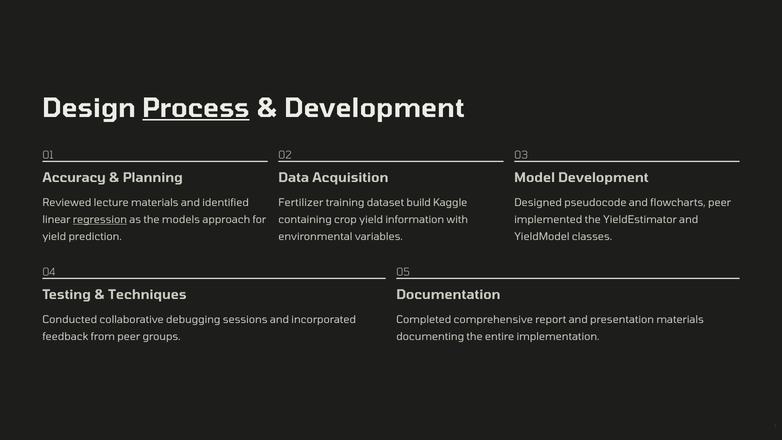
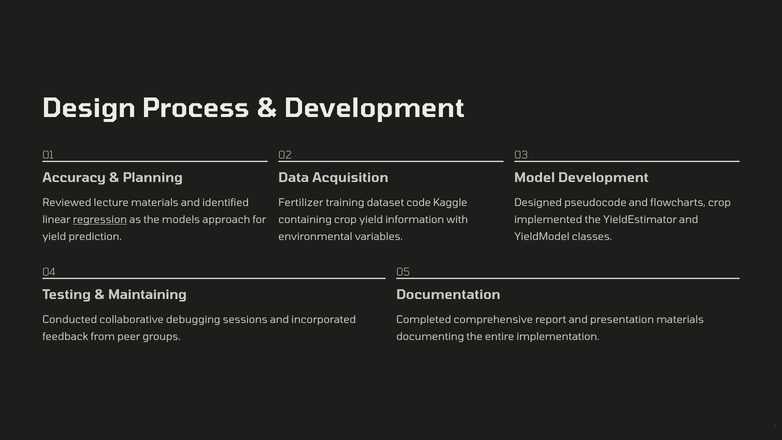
Process underline: present -> none
build: build -> code
flowcharts peer: peer -> crop
Techniques: Techniques -> Maintaining
